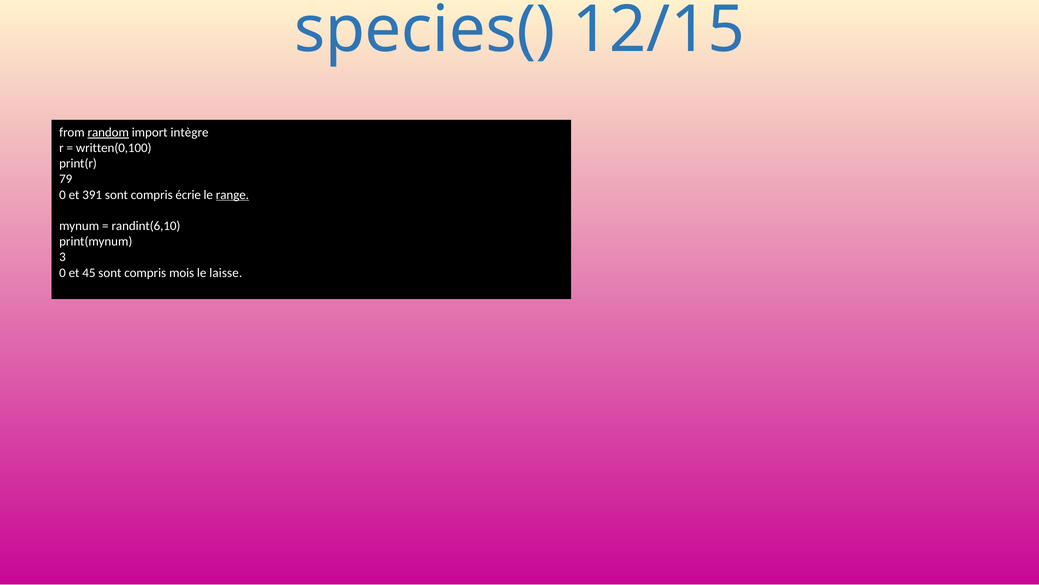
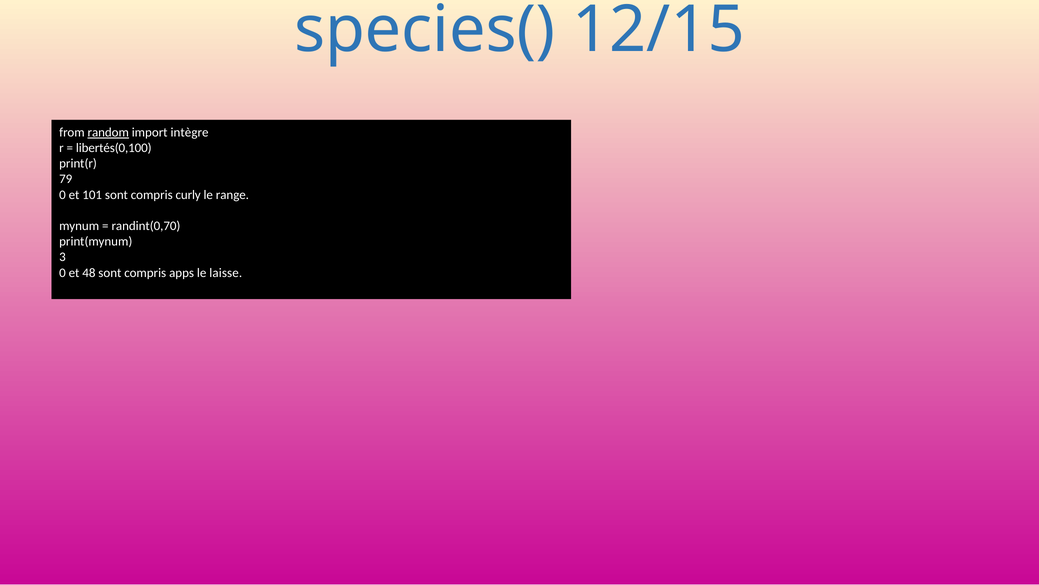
written(0,100: written(0,100 -> libertés(0,100
391: 391 -> 101
écrie: écrie -> curly
range underline: present -> none
randint(6,10: randint(6,10 -> randint(0,70
45: 45 -> 48
mois: mois -> apps
